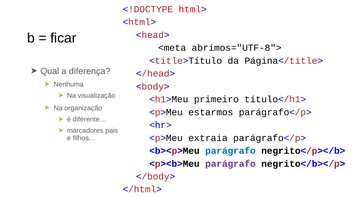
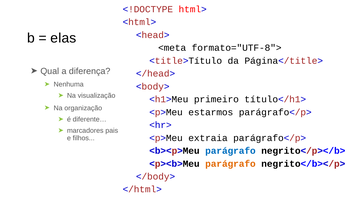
ficar: ficar -> elas
abrimos="UTF-8">: abrimos="UTF-8"> -> formato="UTF-8">
parágrafo at (230, 164) colour: purple -> orange
